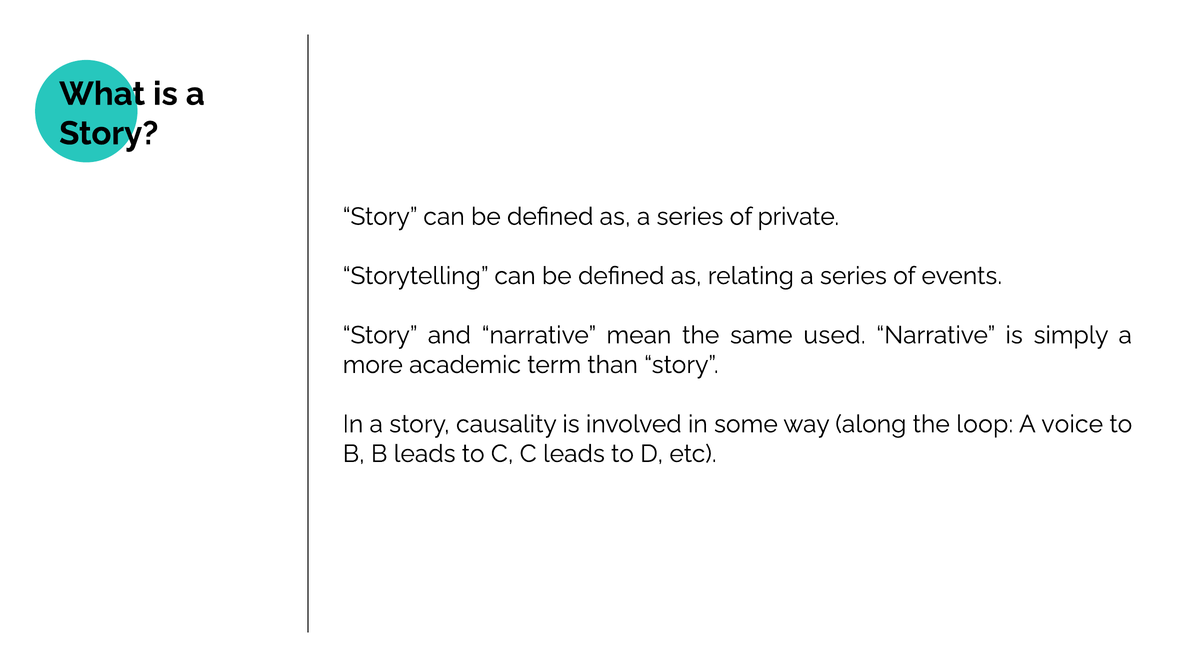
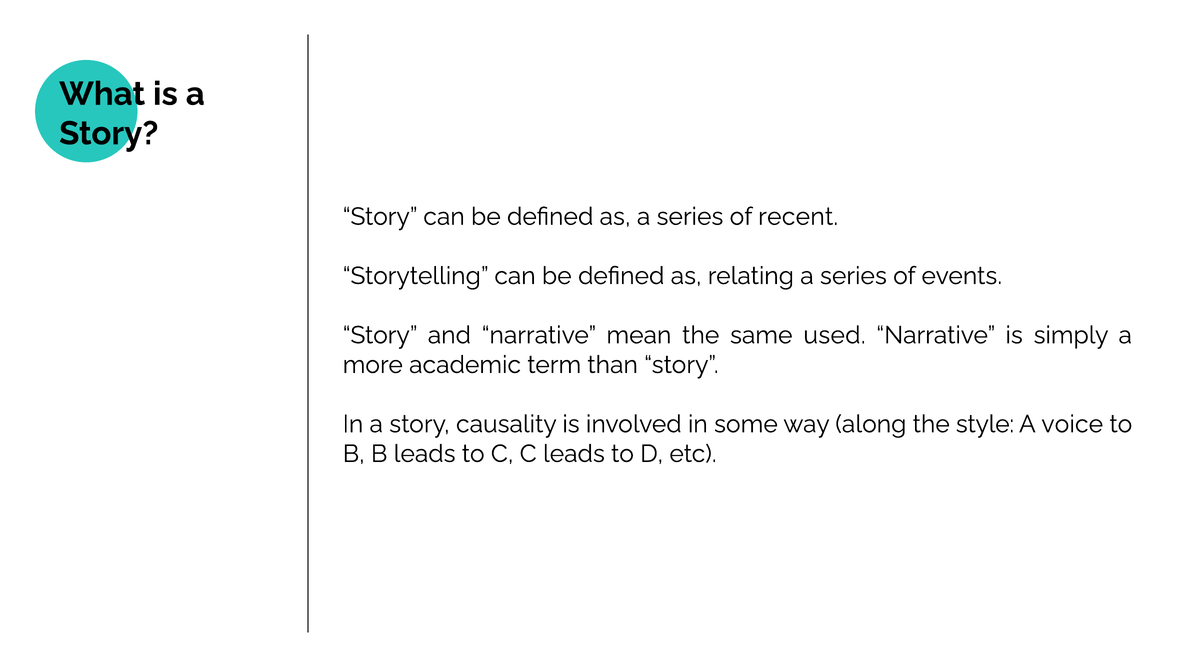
private: private -> recent
loop: loop -> style
